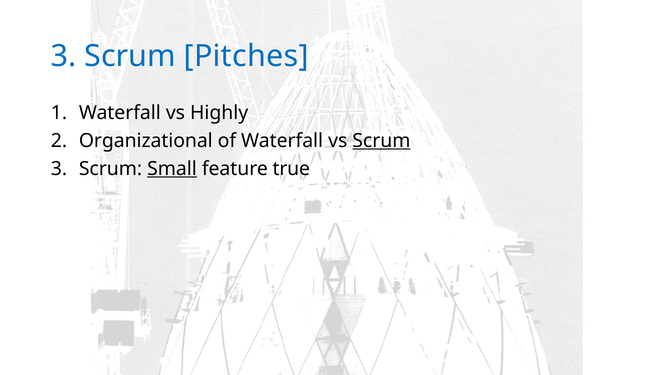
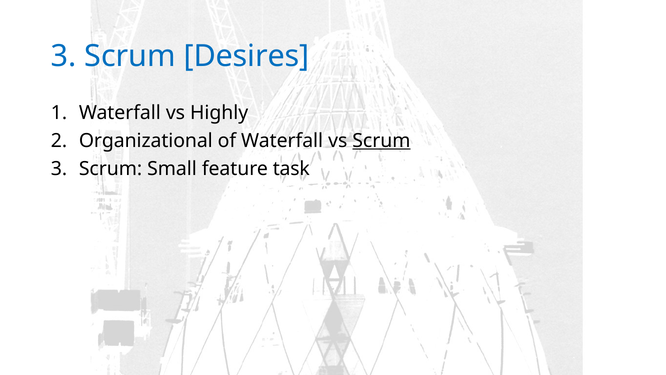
Pitches: Pitches -> Desires
Small underline: present -> none
true: true -> task
